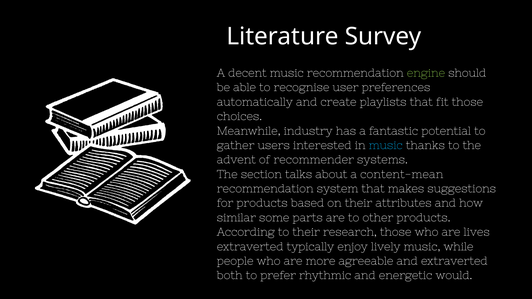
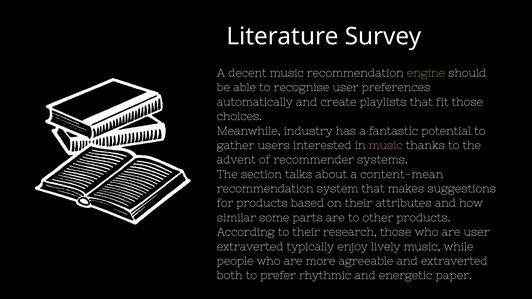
music at (386, 145) colour: light blue -> pink
are lives: lives -> user
would: would -> paper
